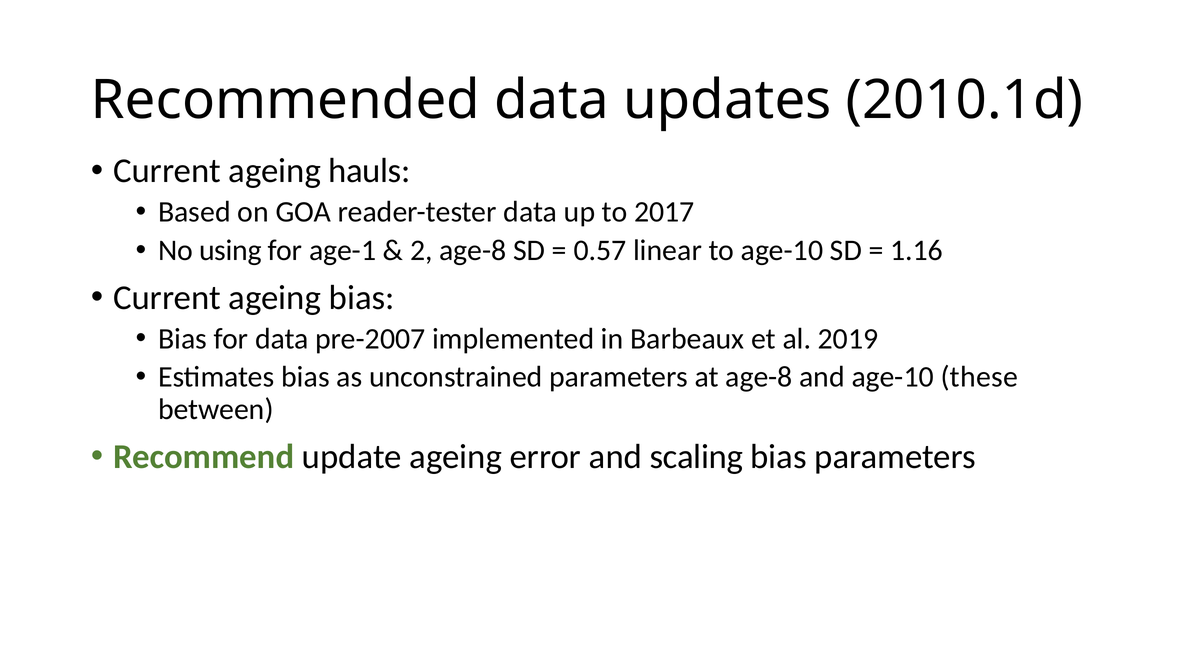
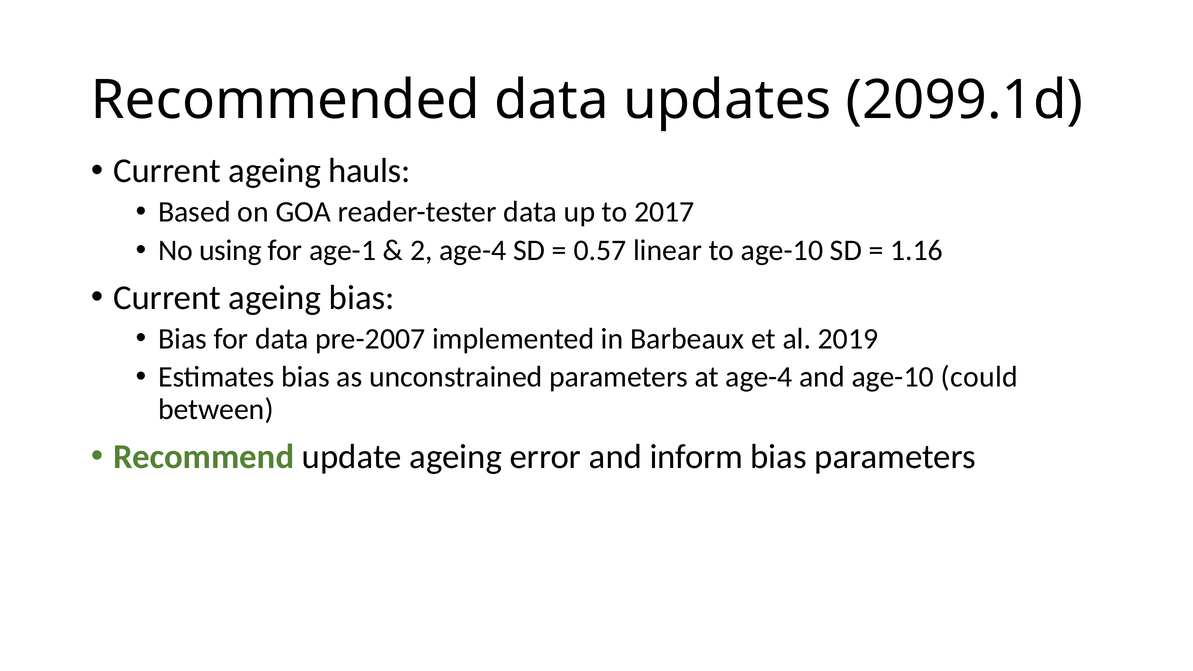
2010.1d: 2010.1d -> 2099.1d
2 age-8: age-8 -> age-4
at age-8: age-8 -> age-4
these: these -> could
scaling: scaling -> inform
